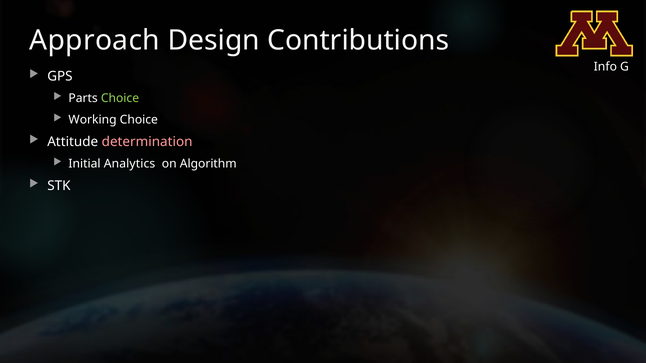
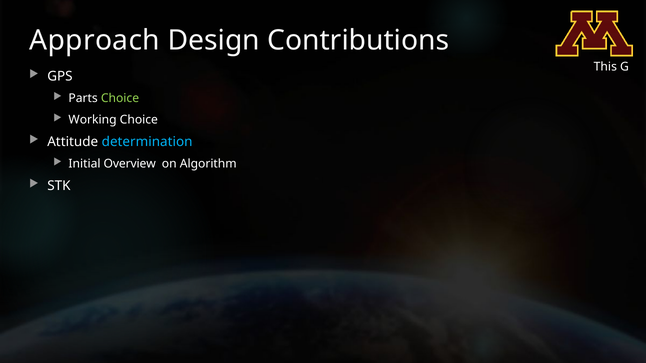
Info: Info -> This
determination colour: pink -> light blue
Analytics: Analytics -> Overview
